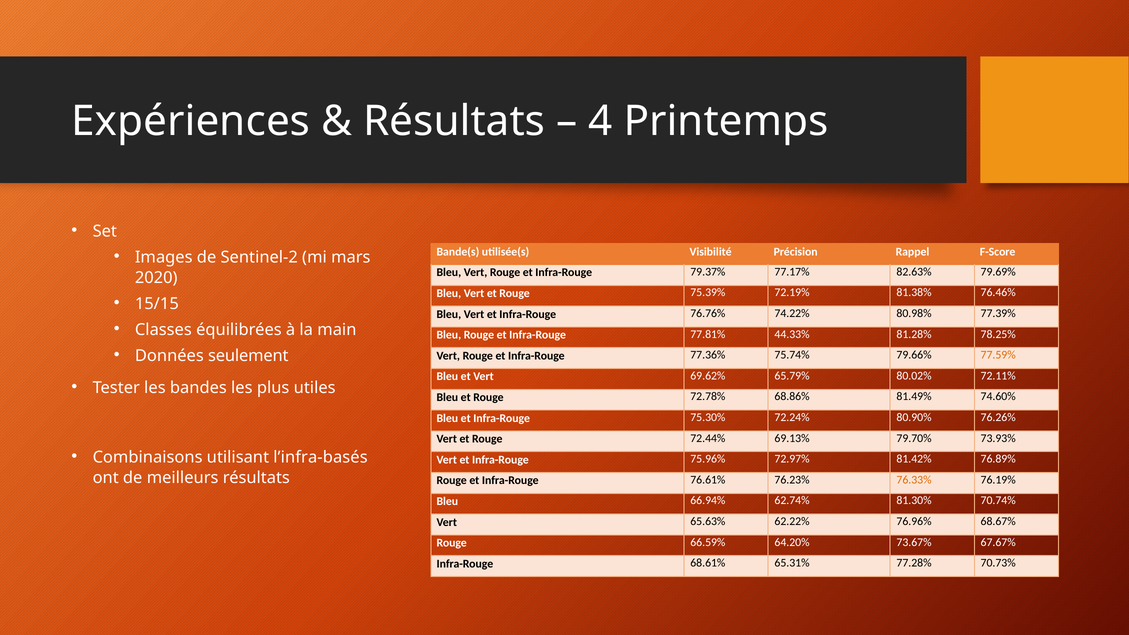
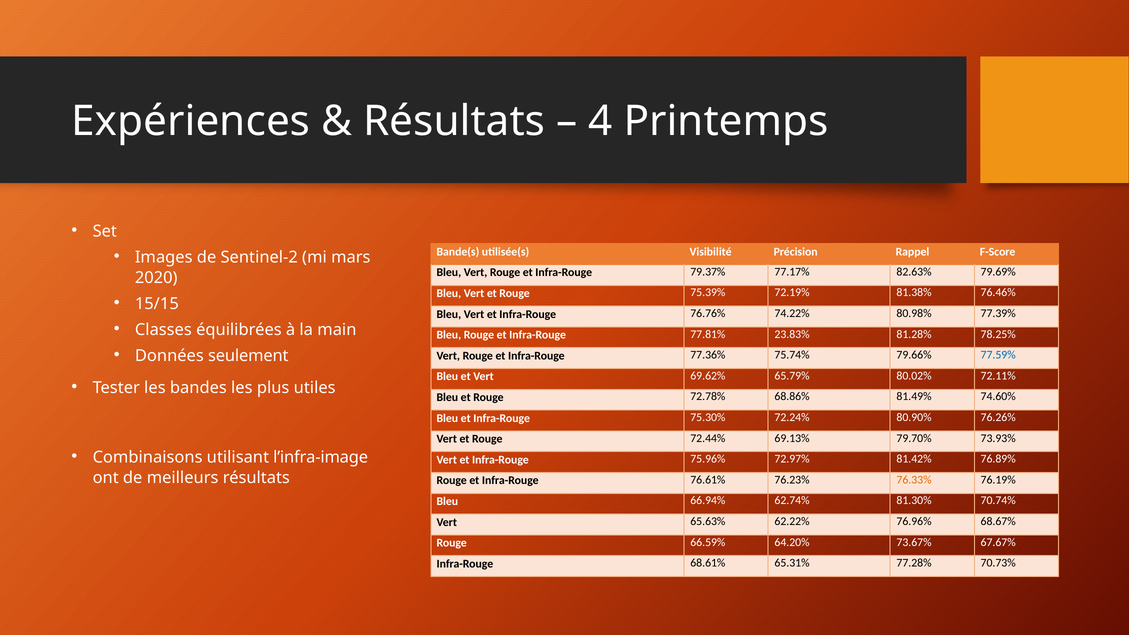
44.33%: 44.33% -> 23.83%
77.59% colour: orange -> blue
l’infra-basés: l’infra-basés -> l’infra-image
